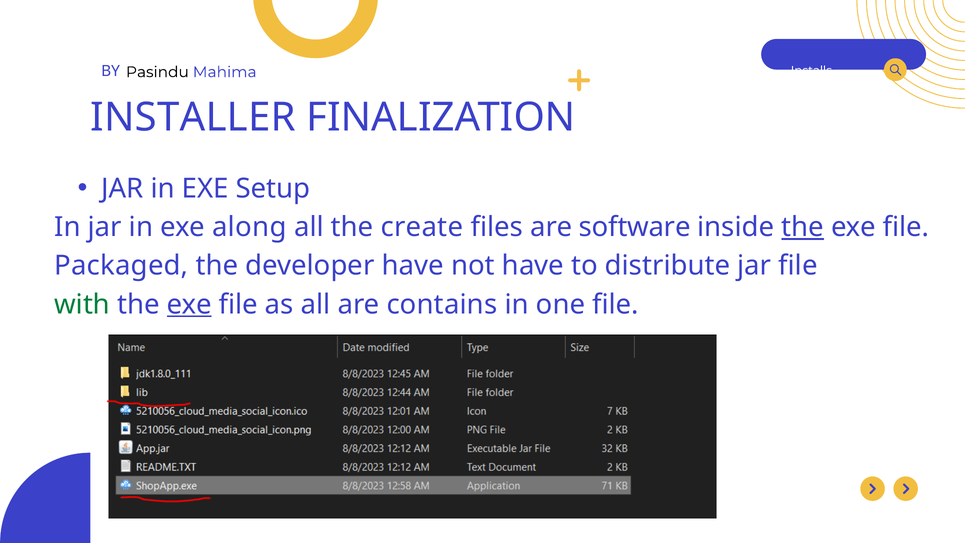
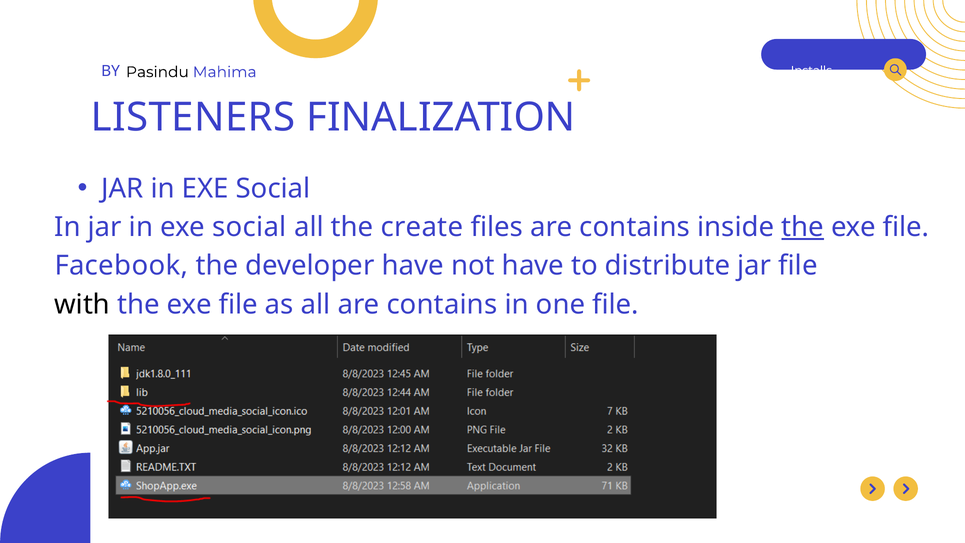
INSTALLER: INSTALLER -> LISTENERS
Setup at (273, 189): Setup -> Social
along at (249, 227): along -> social
files are software: software -> contains
Packaged: Packaged -> Facebook
with colour: green -> black
exe at (189, 304) underline: present -> none
